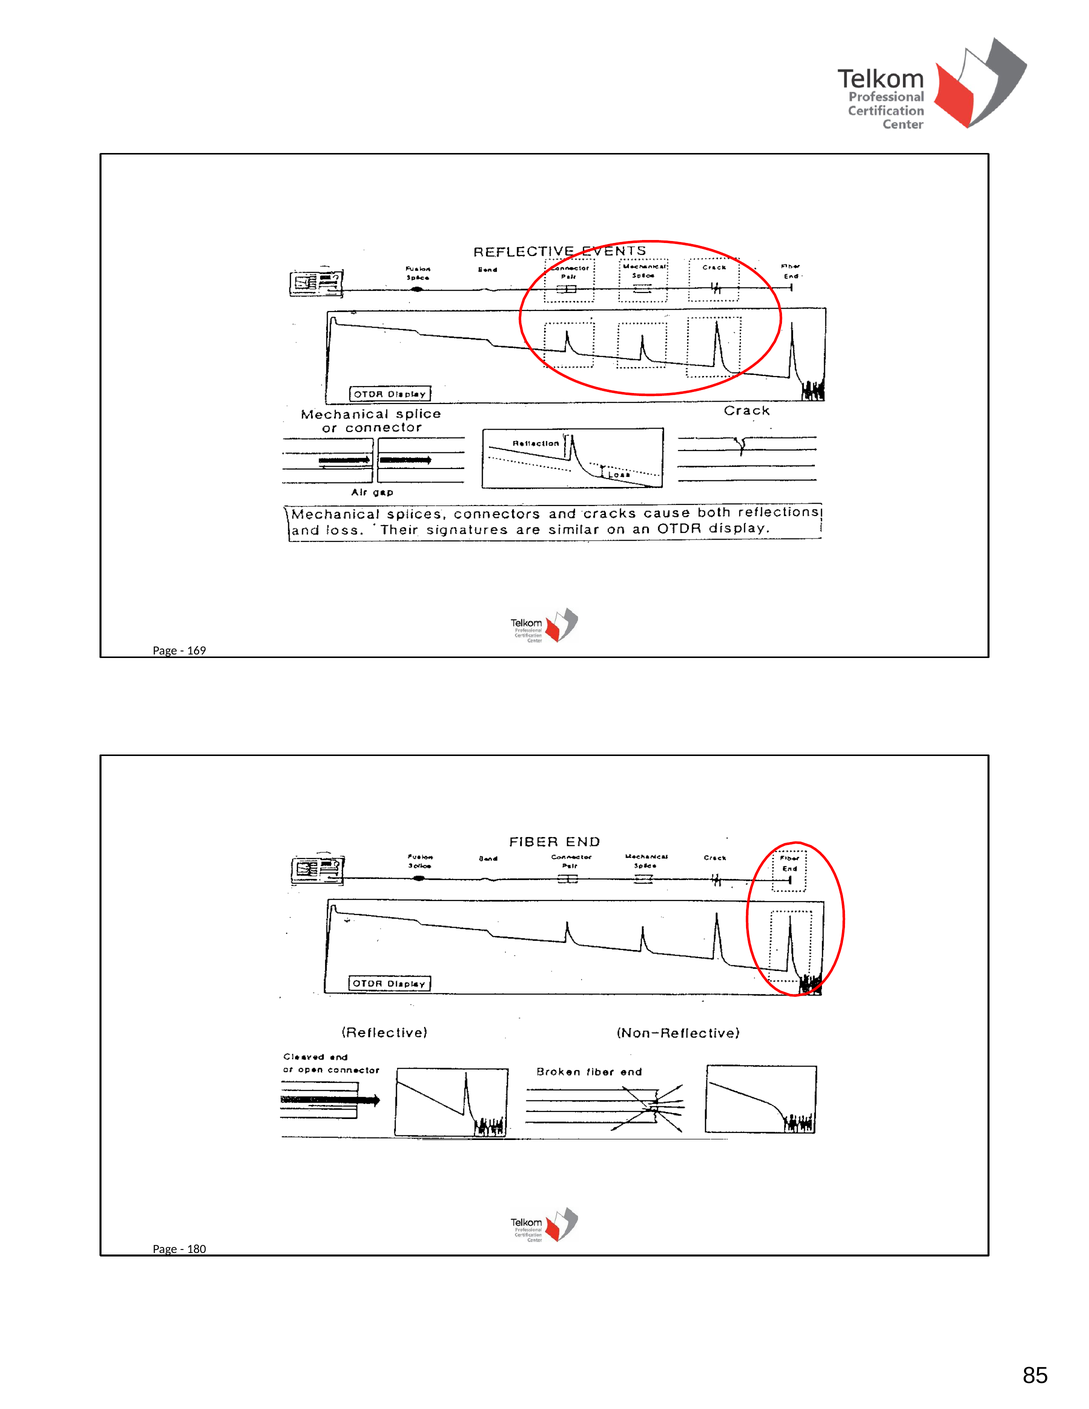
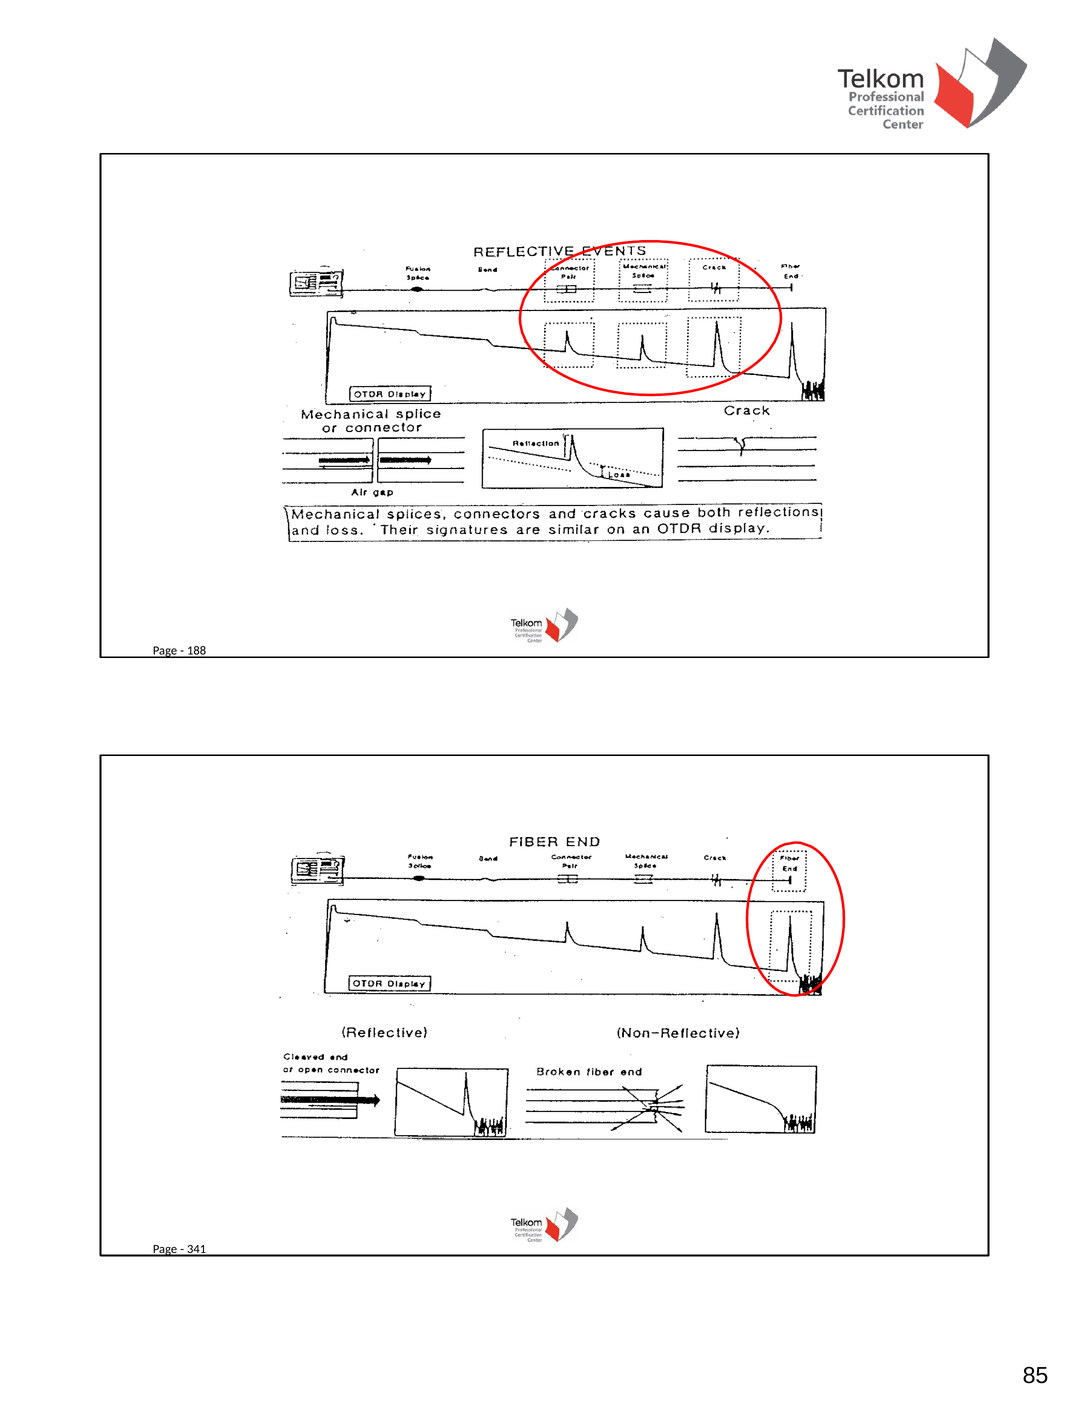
169: 169 -> 188
180: 180 -> 341
